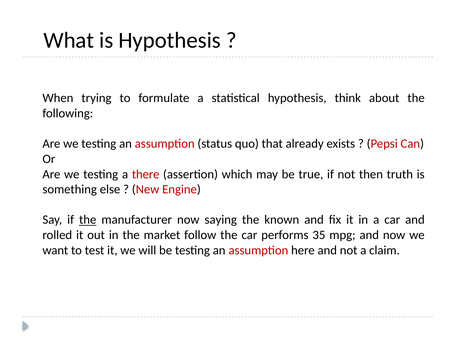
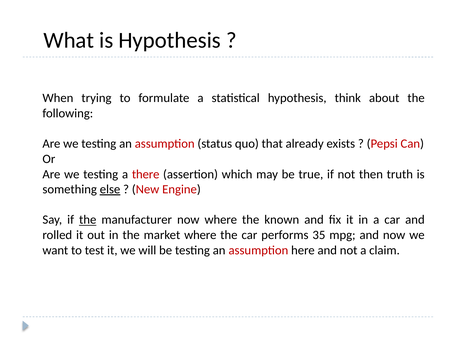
else underline: none -> present
now saying: saying -> where
market follow: follow -> where
